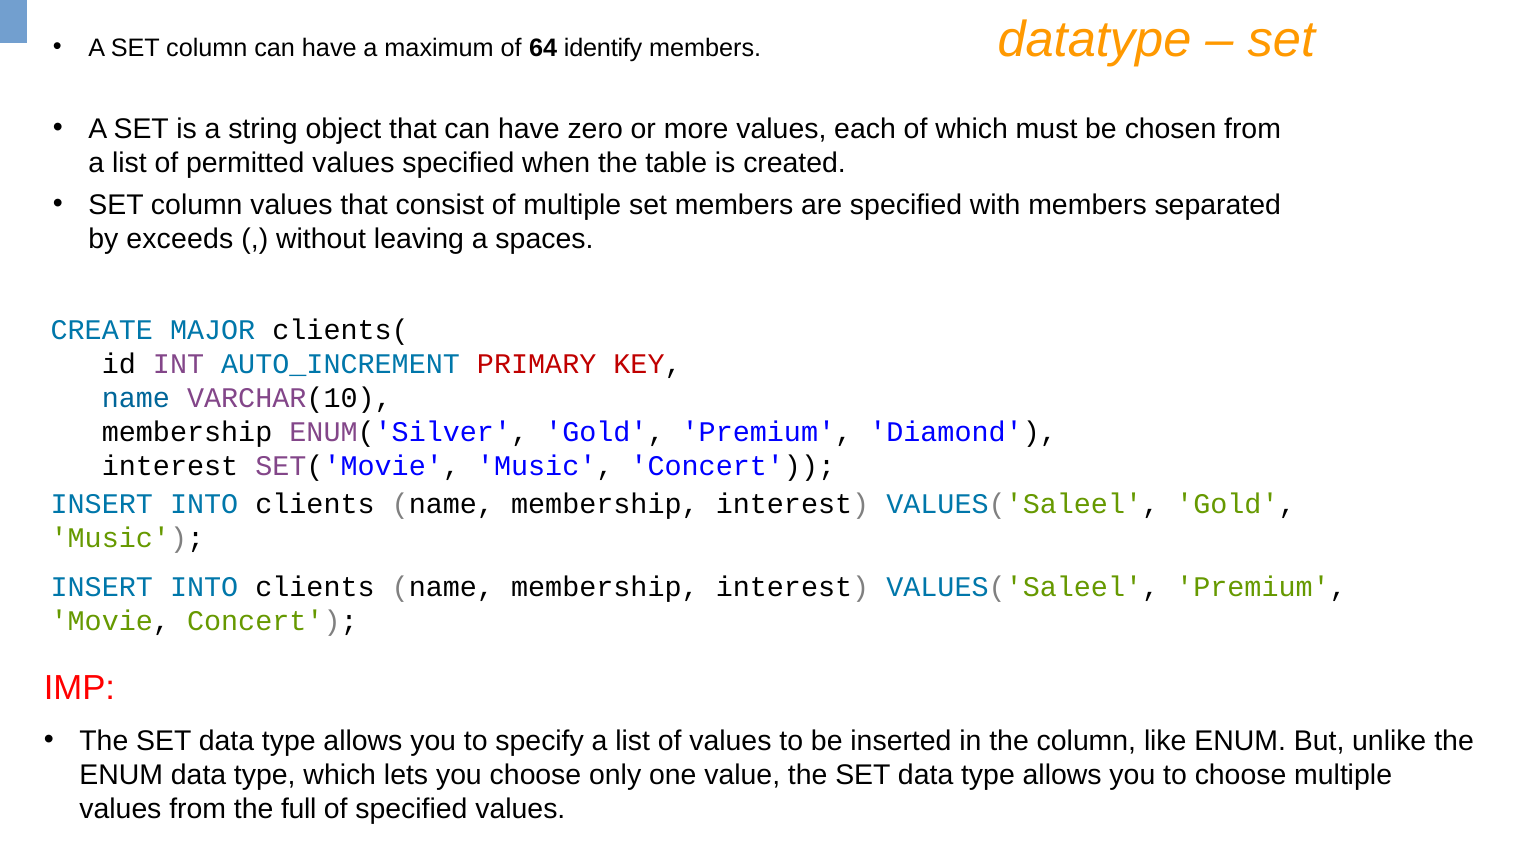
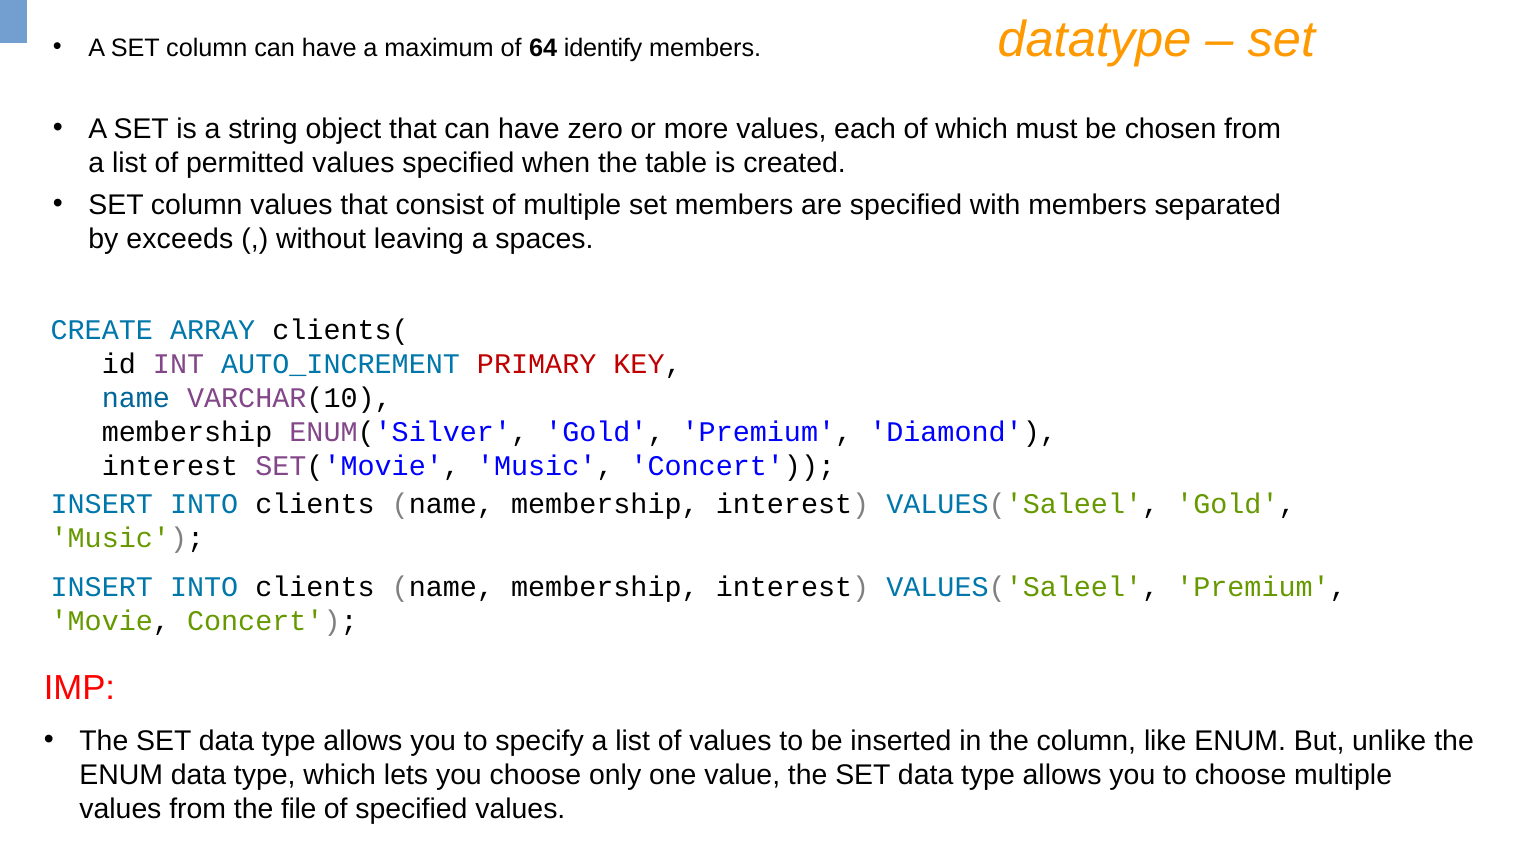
MAJOR: MAJOR -> ARRAY
full: full -> file
